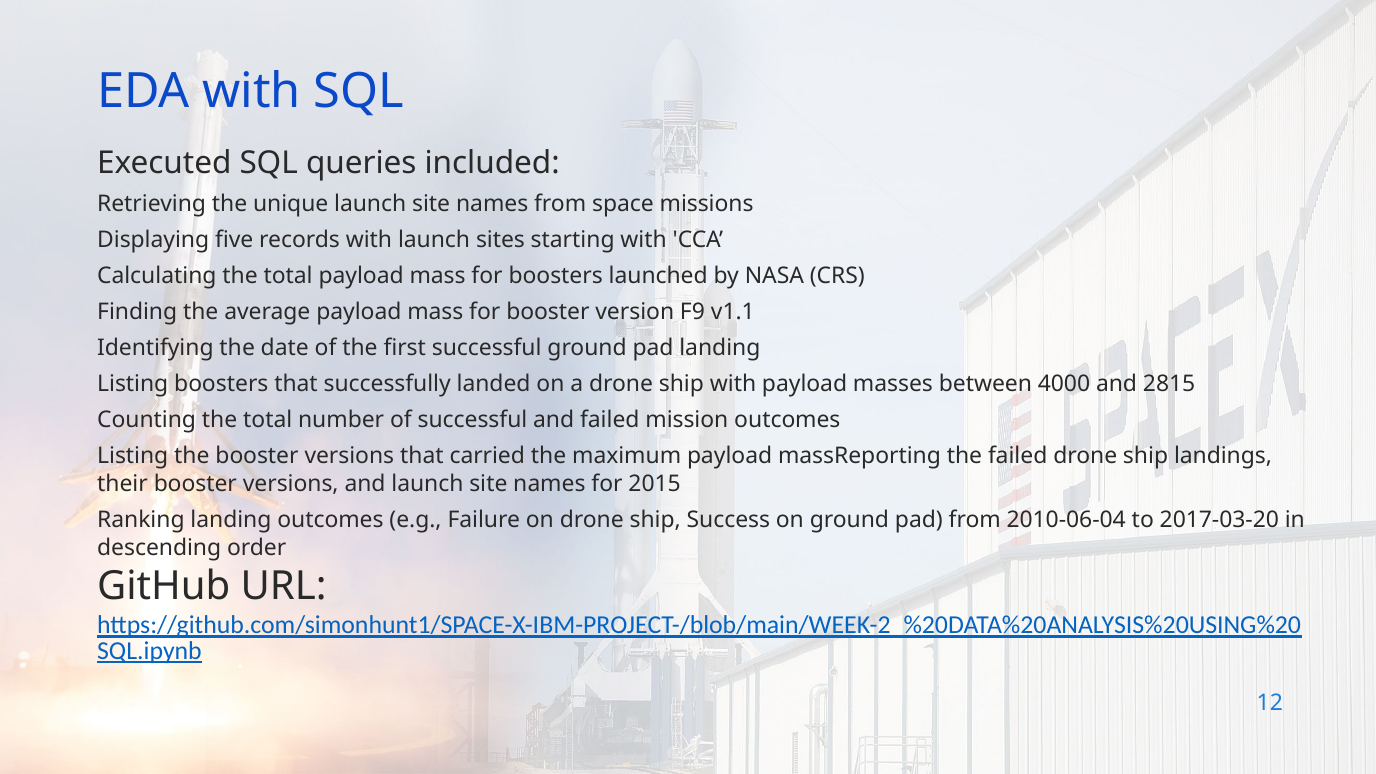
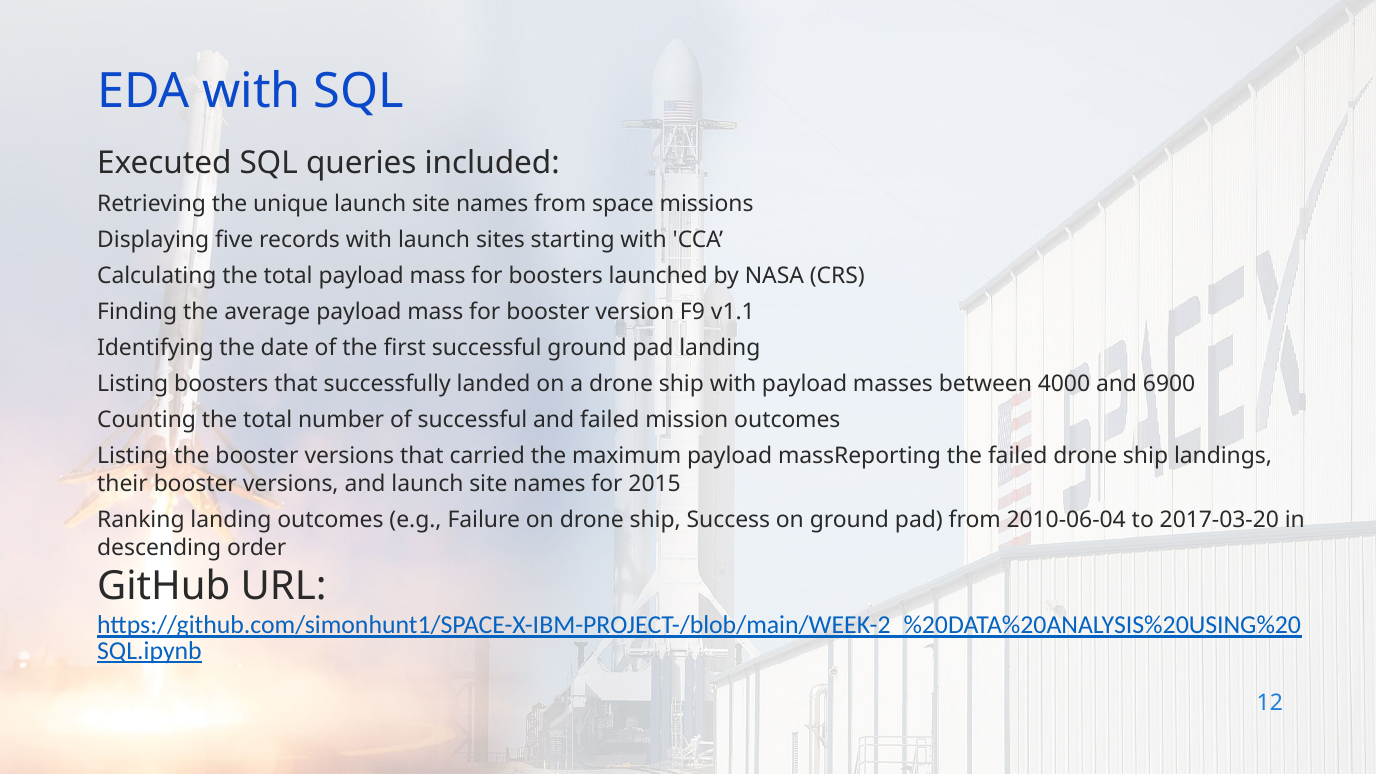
2815: 2815 -> 6900
